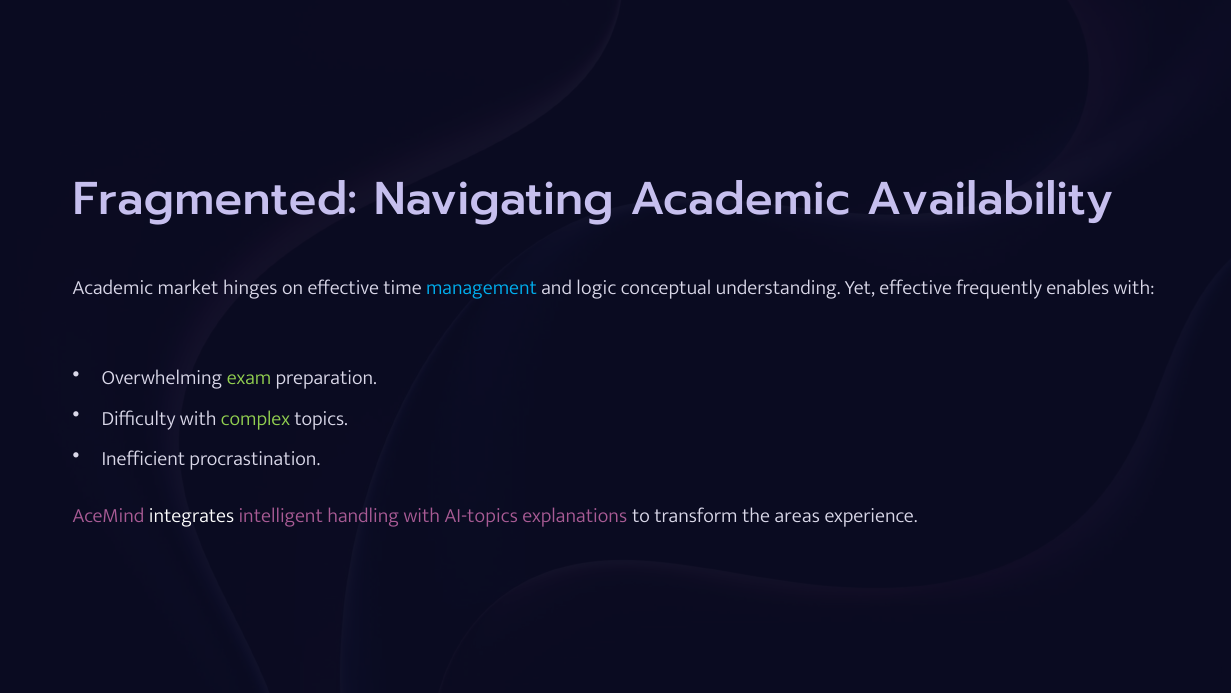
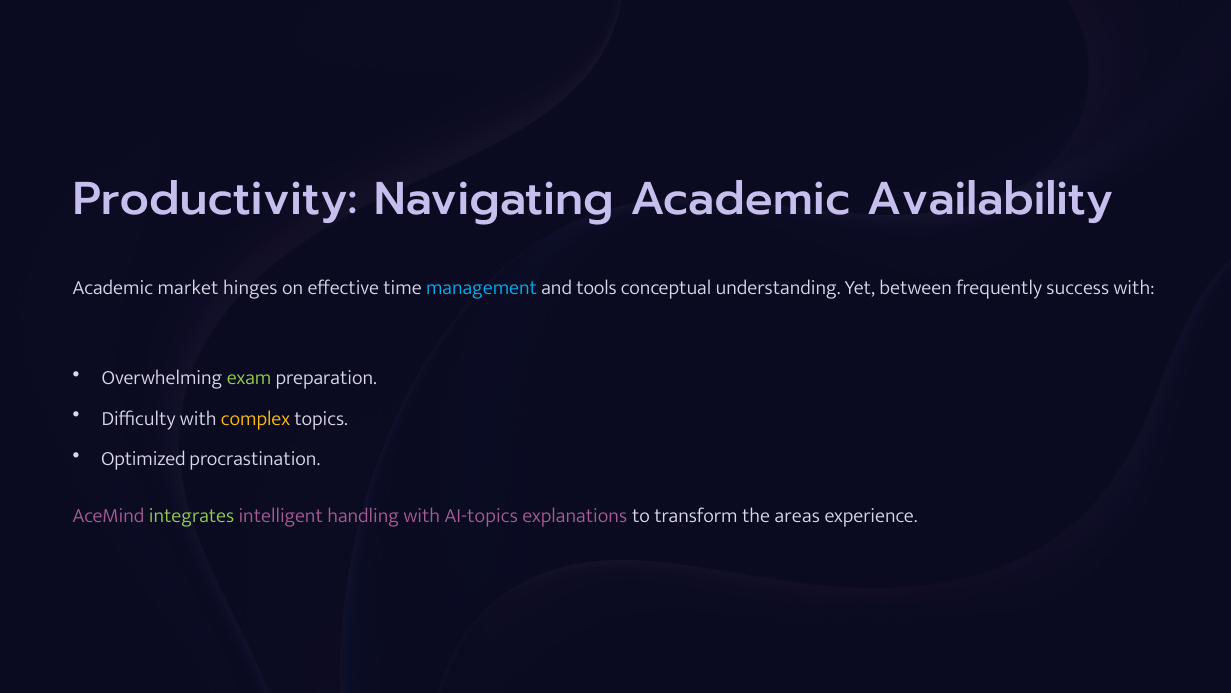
Fragmented: Fragmented -> Productivity
logic: logic -> tools
Yet effective: effective -> between
enables: enables -> success
complex colour: light green -> yellow
Inefficient: Inefficient -> Optimized
integrates colour: white -> light green
